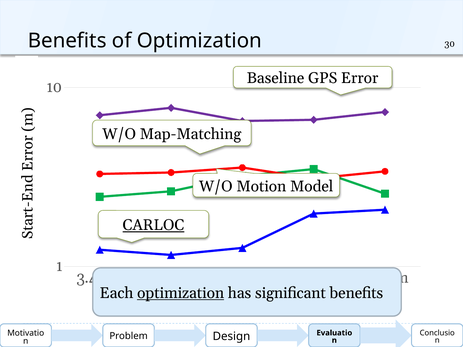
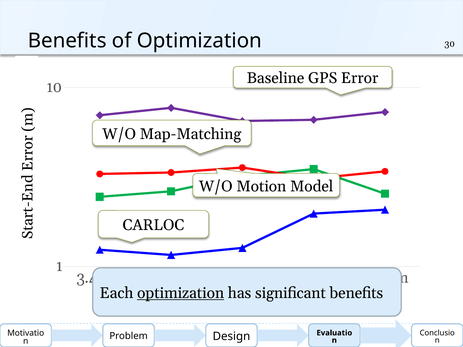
CARLOC underline: present -> none
